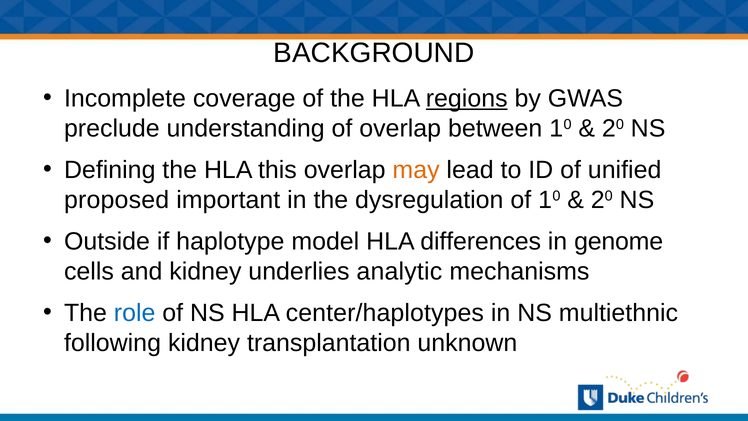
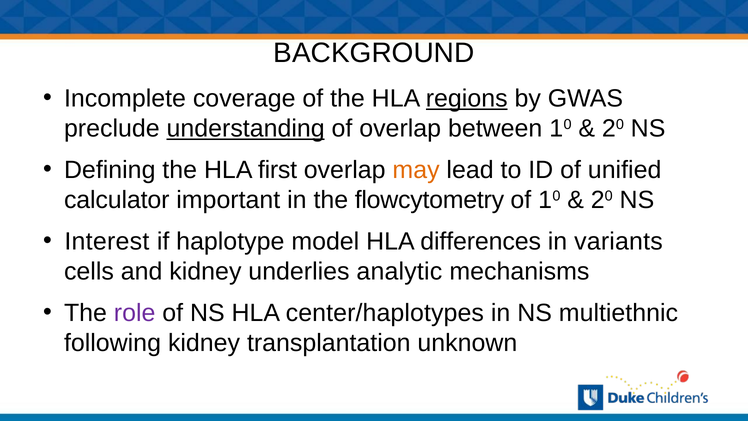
understanding underline: none -> present
this: this -> first
proposed: proposed -> calculator
dysregulation: dysregulation -> flowcytometry
Outside: Outside -> Interest
genome: genome -> variants
role colour: blue -> purple
